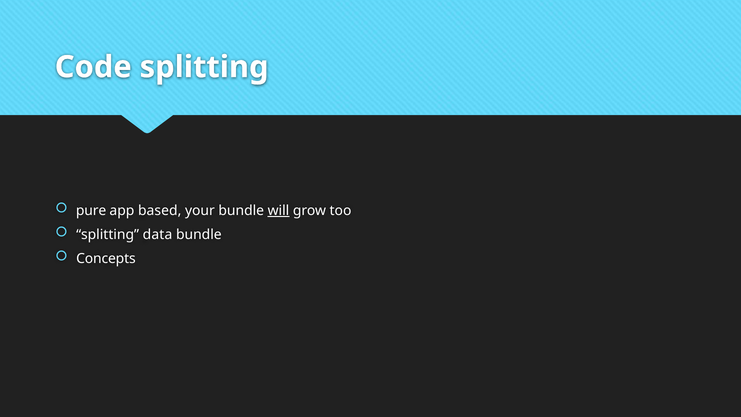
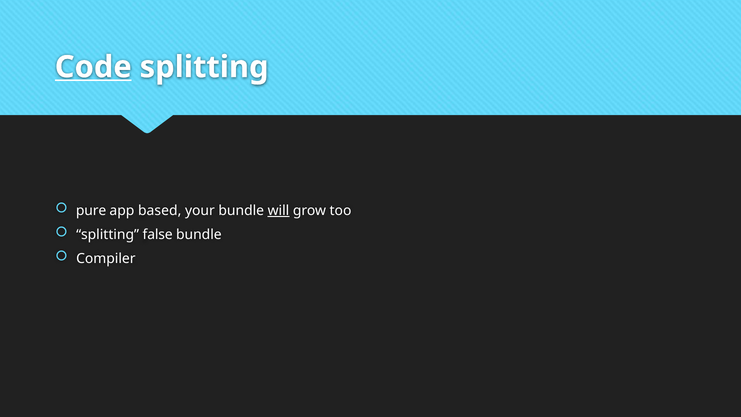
Code underline: none -> present
data: data -> false
Concepts: Concepts -> Compiler
